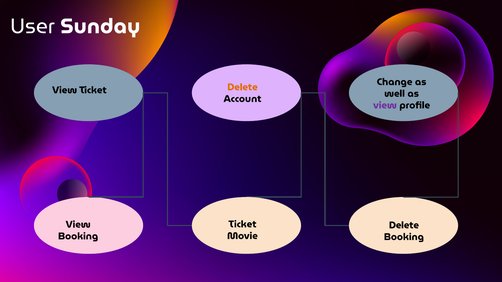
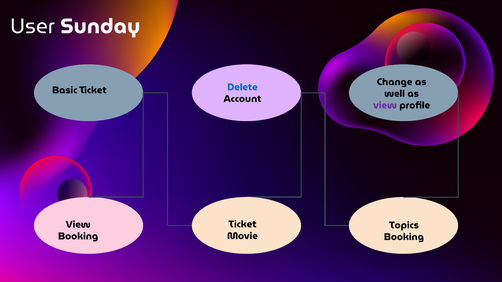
Delete at (243, 87) colour: orange -> blue
View at (65, 90): View -> Basic
Delete at (404, 225): Delete -> Topics
